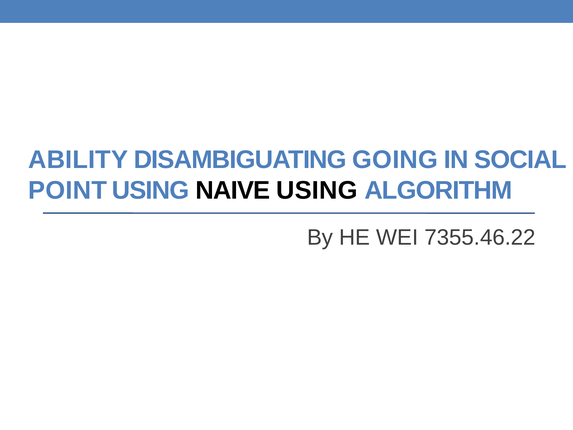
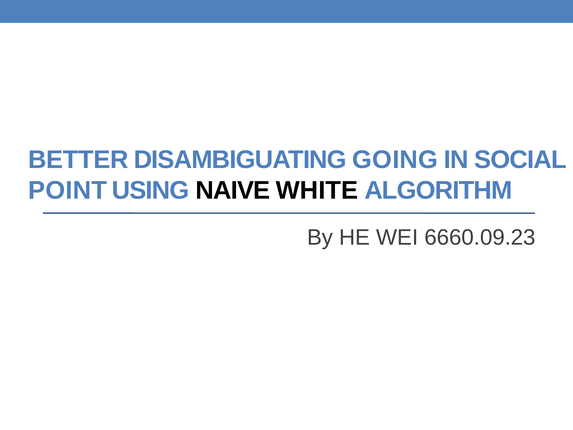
ABILITY: ABILITY -> BETTER
NAIVE USING: USING -> WHITE
7355.46.22: 7355.46.22 -> 6660.09.23
